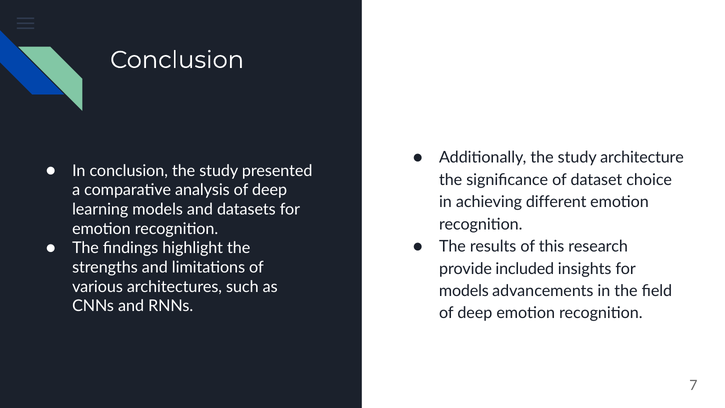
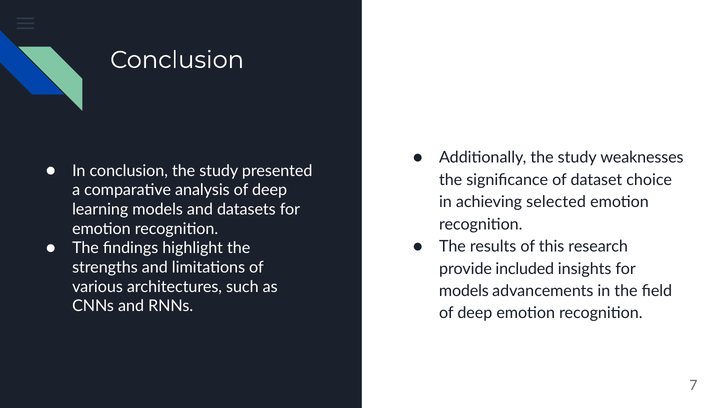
architecture: architecture -> weaknesses
different: different -> selected
